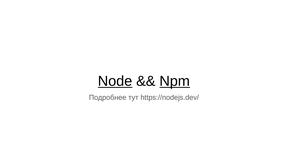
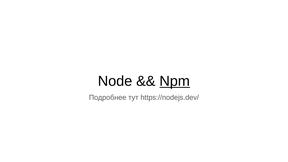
Node underline: present -> none
